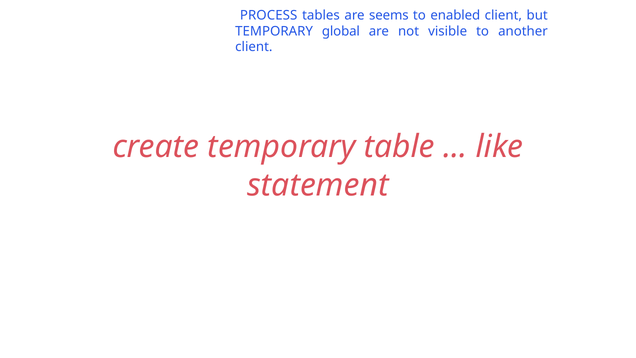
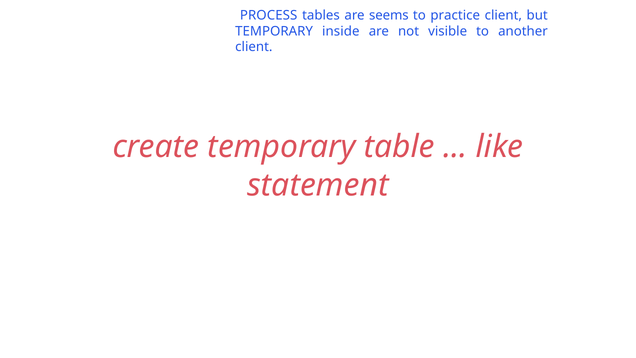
enabled: enabled -> practice
global: global -> inside
